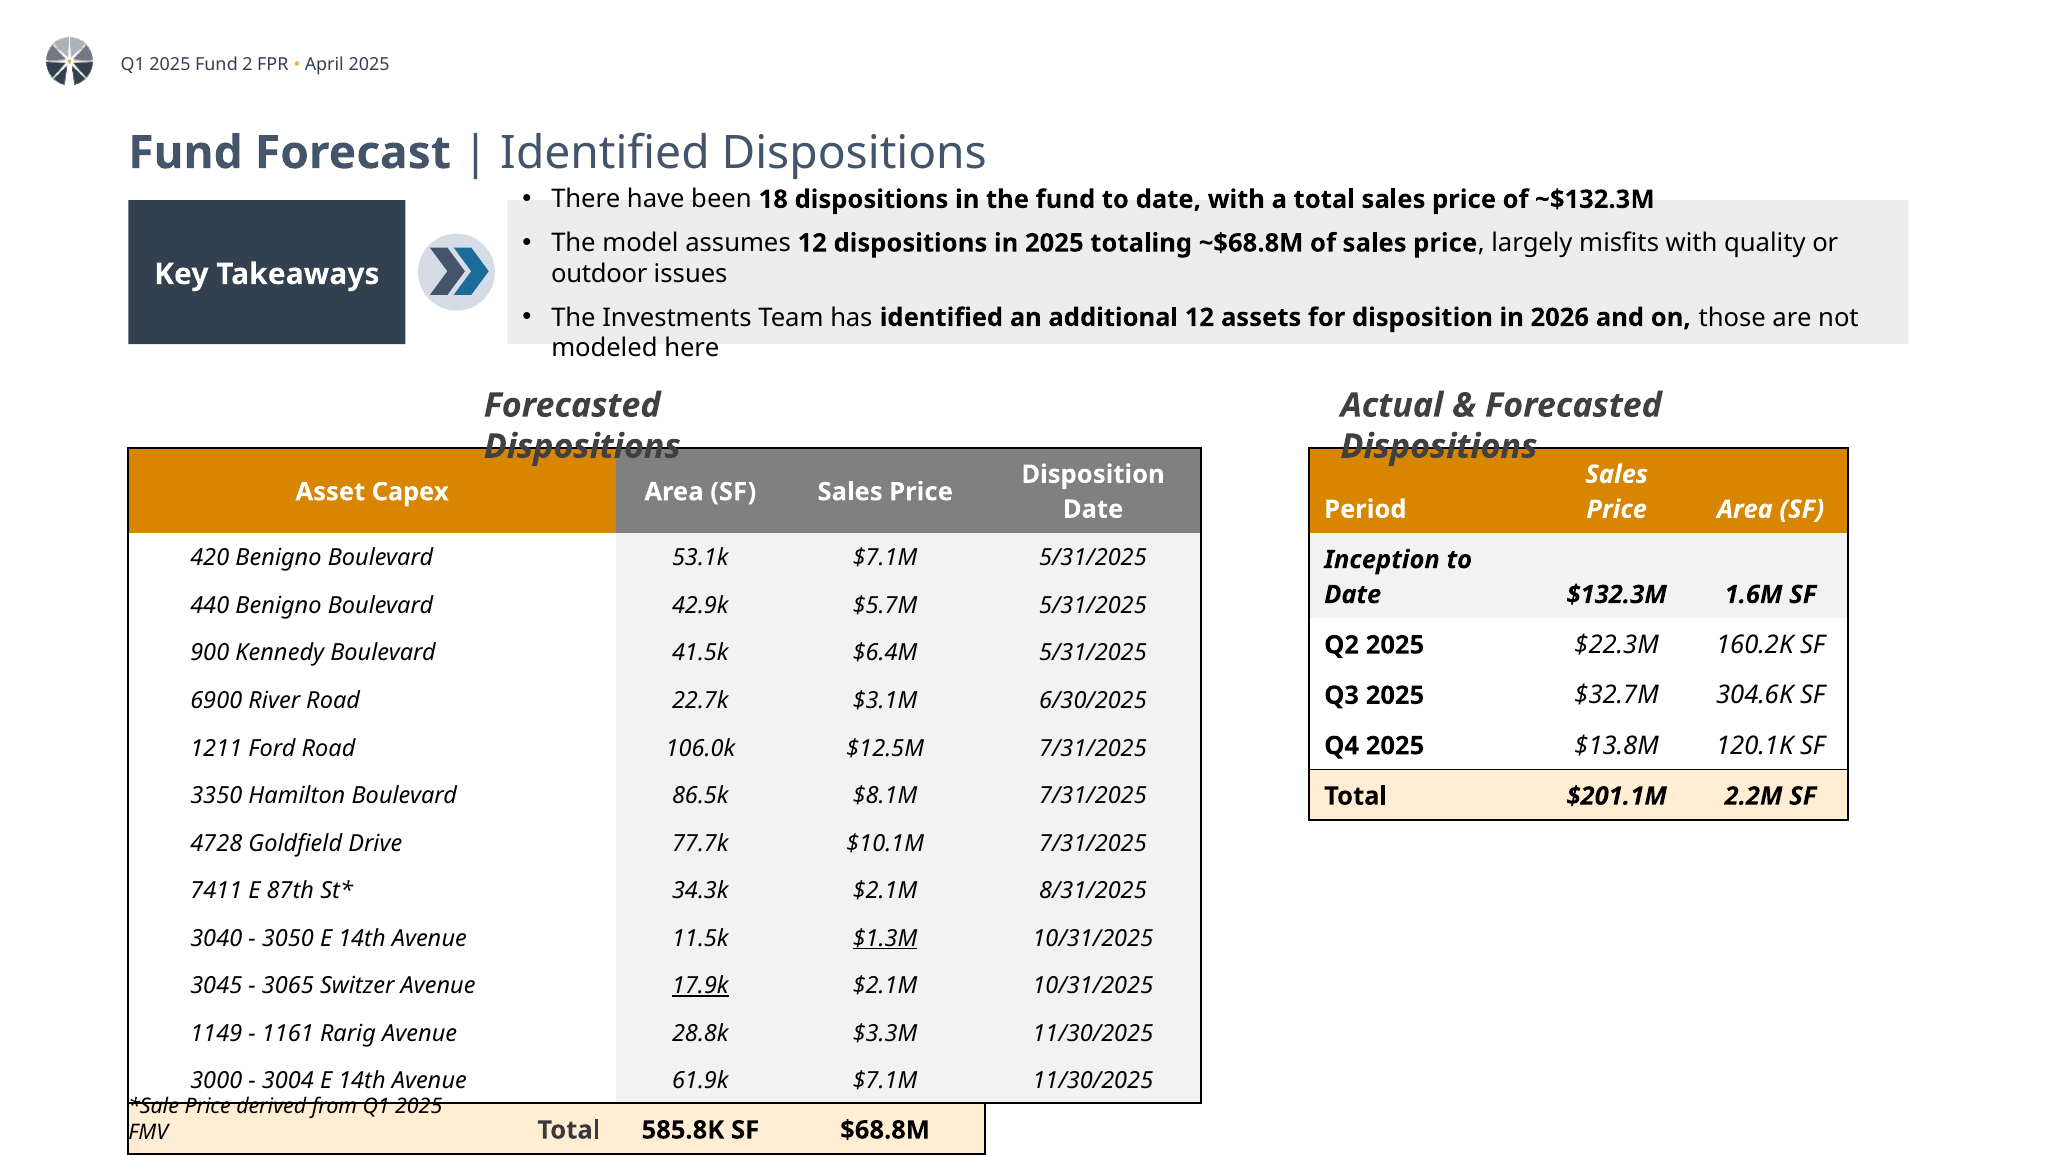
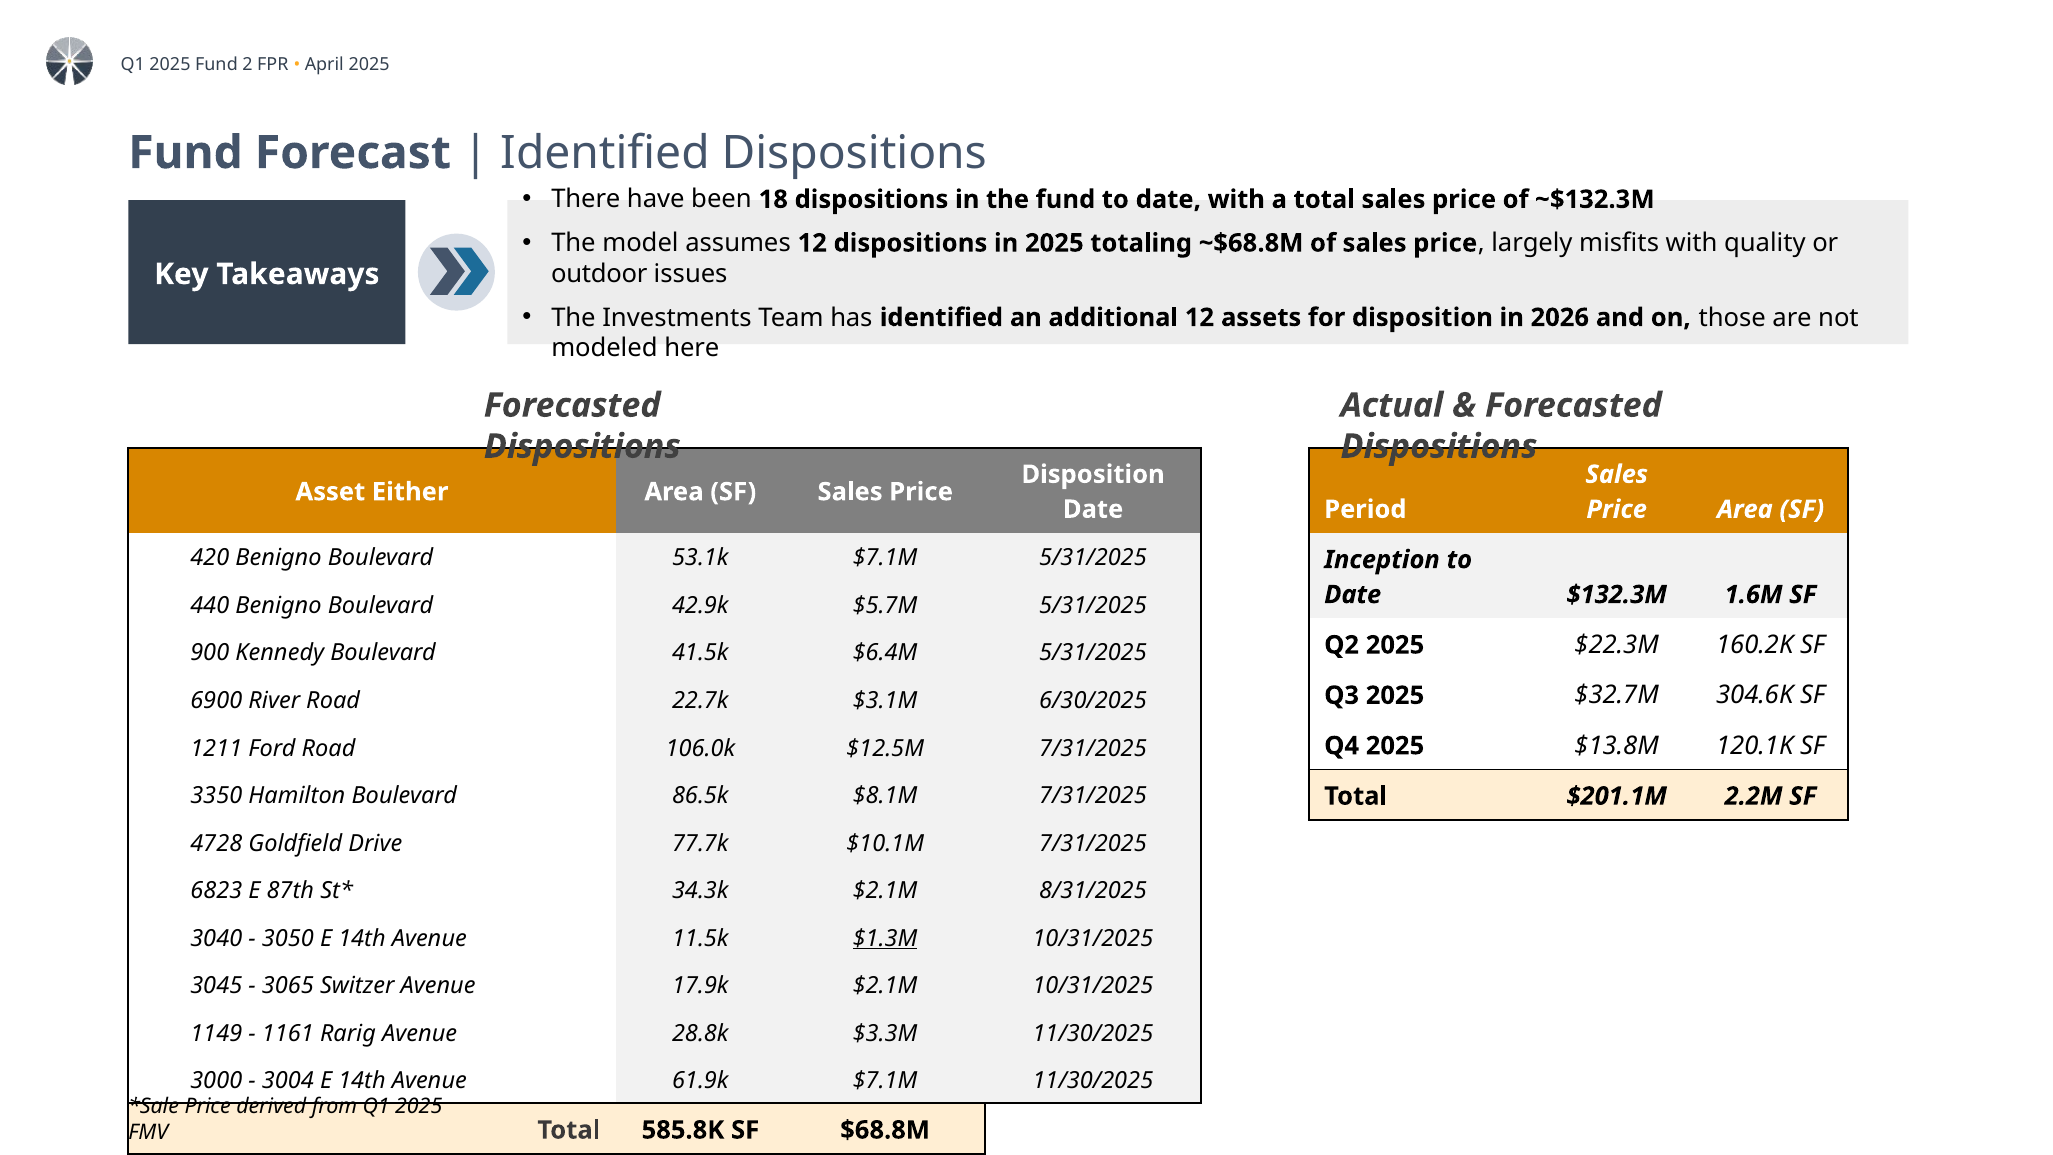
Capex: Capex -> Either
7411: 7411 -> 6823
17.9k underline: present -> none
